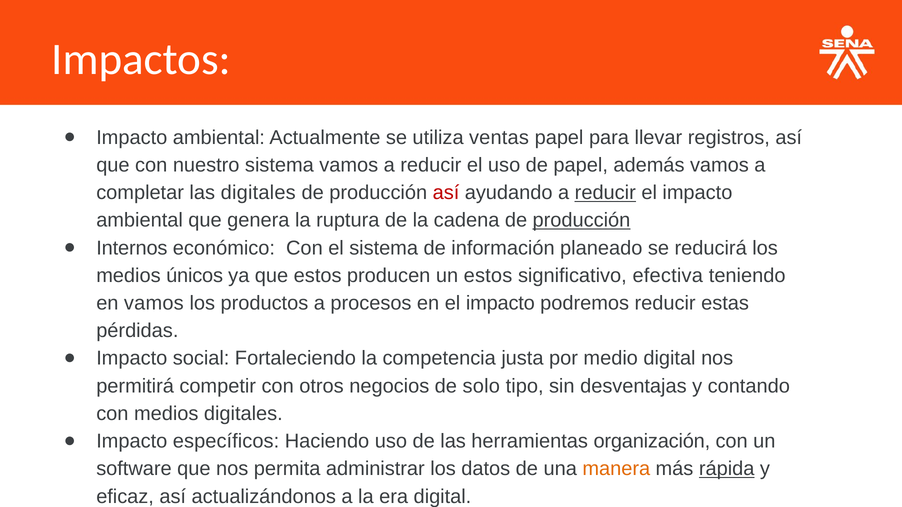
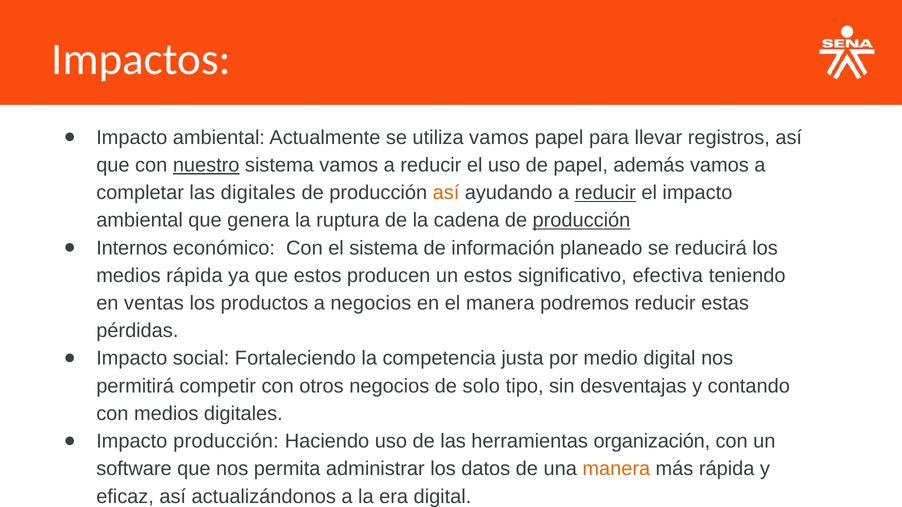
utiliza ventas: ventas -> vamos
nuestro underline: none -> present
así at (446, 193) colour: red -> orange
medios únicos: únicos -> rápida
en vamos: vamos -> ventas
a procesos: procesos -> negocios
en el impacto: impacto -> manera
Impacto específicos: específicos -> producción
rápida at (727, 469) underline: present -> none
